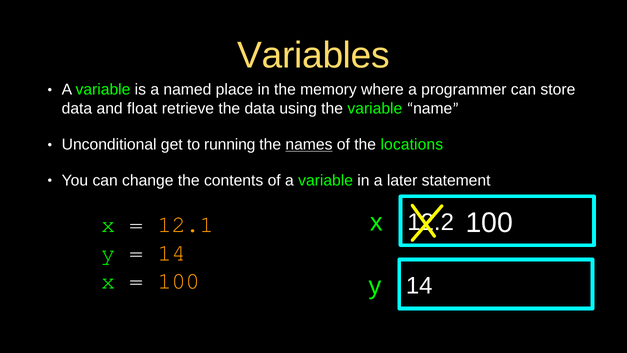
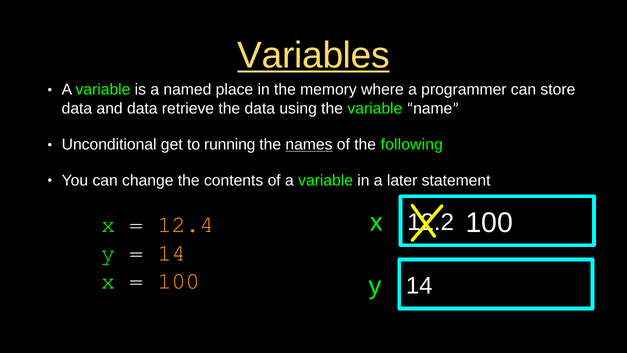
Variables underline: none -> present
and float: float -> data
locations: locations -> following
12.1: 12.1 -> 12.4
